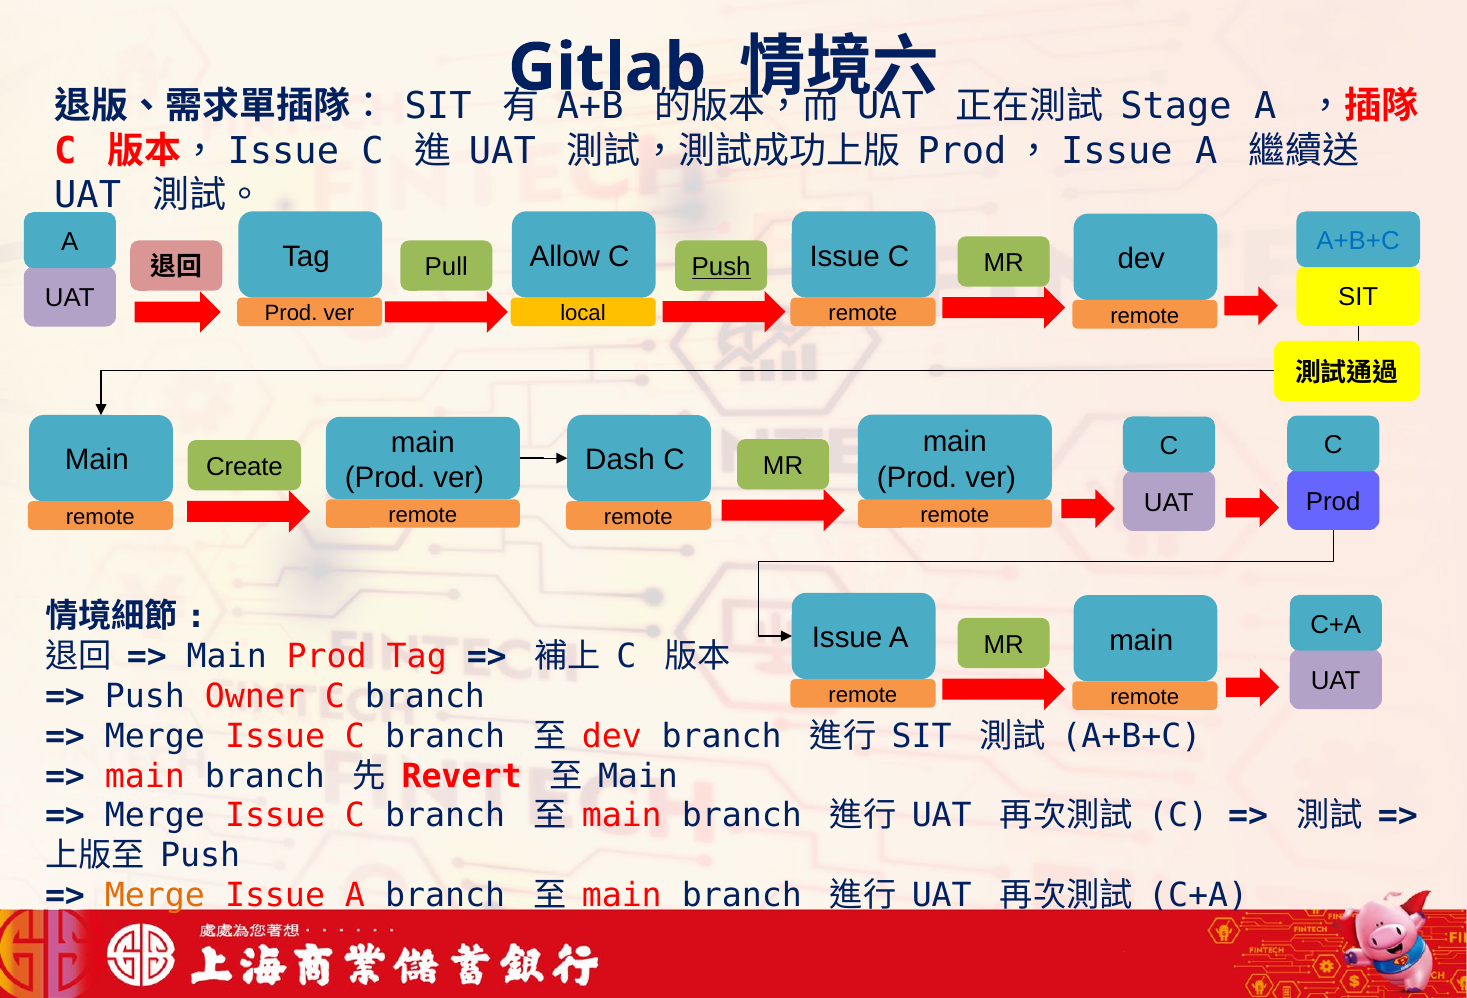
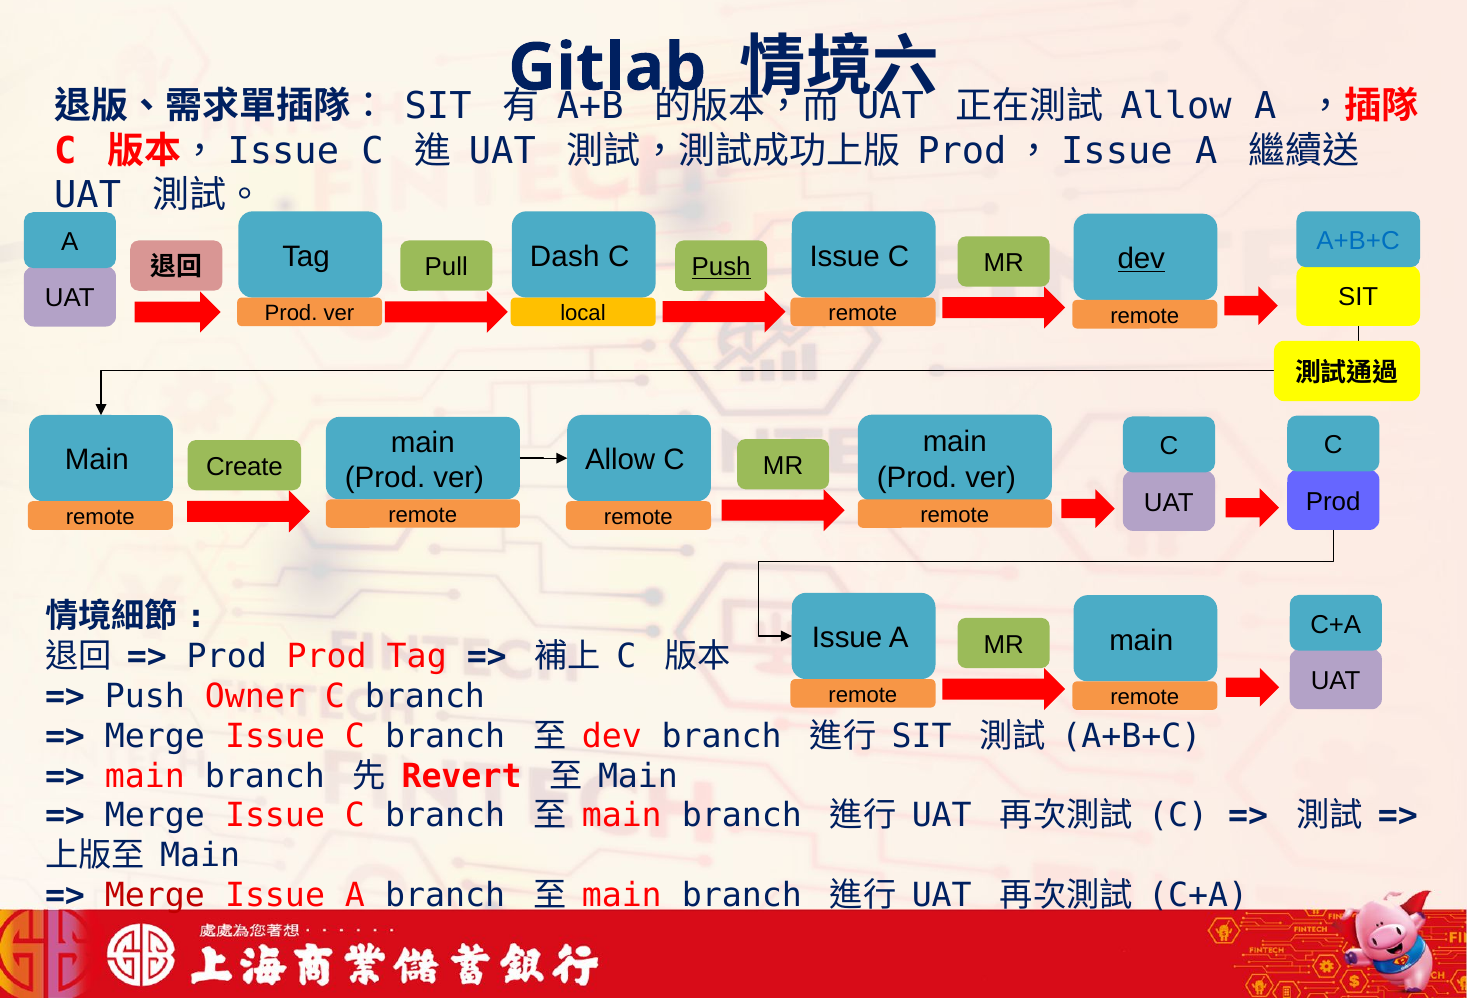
Stage at (1176, 107): Stage -> Allow
dev at (1141, 259) underline: none -> present
Allow: Allow -> Dash
Dash at (620, 460): Dash -> Allow
Main at (227, 656): Main -> Prod
Push at (200, 856): Push -> Main
Merge at (155, 896) colour: orange -> red
